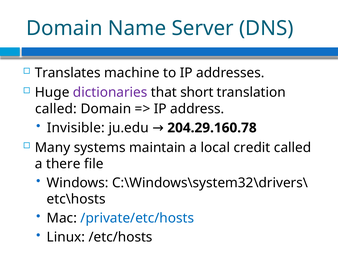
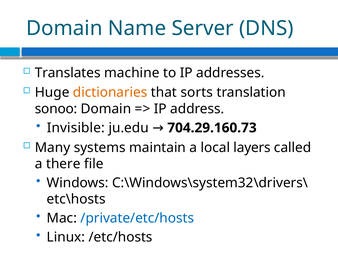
dictionaries colour: purple -> orange
short: short -> sorts
called at (56, 109): called -> sonoo
204.29.160.78: 204.29.160.78 -> 704.29.160.73
credit: credit -> layers
